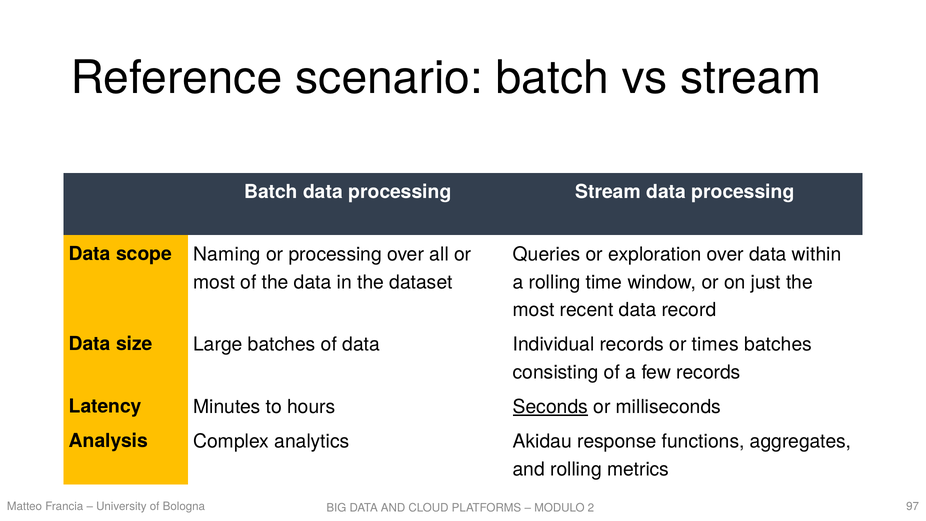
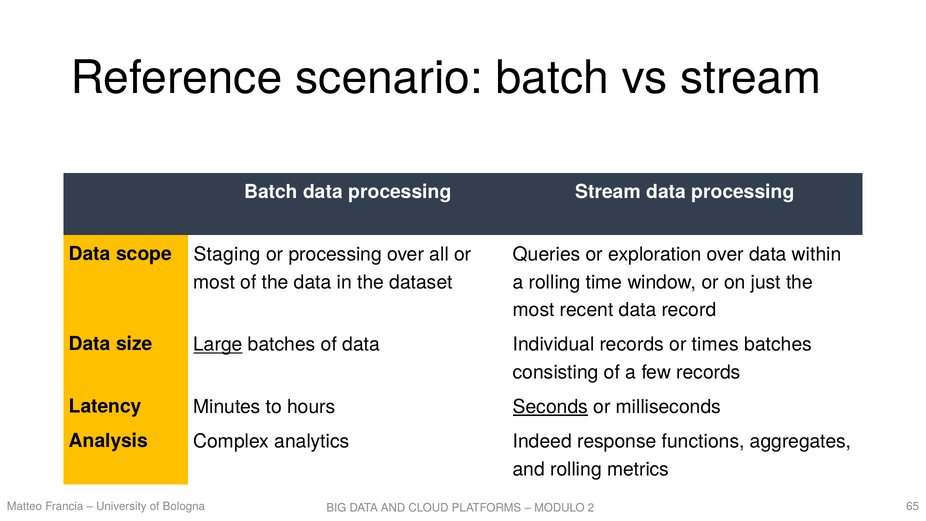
Naming: Naming -> Staging
Large underline: none -> present
Akidau: Akidau -> Indeed
97: 97 -> 65
